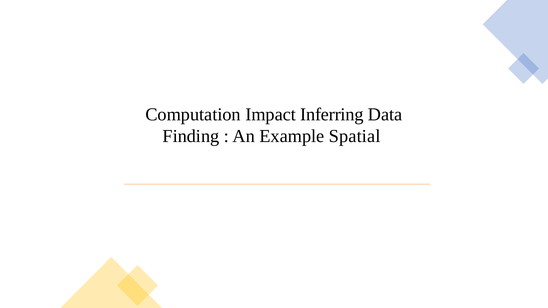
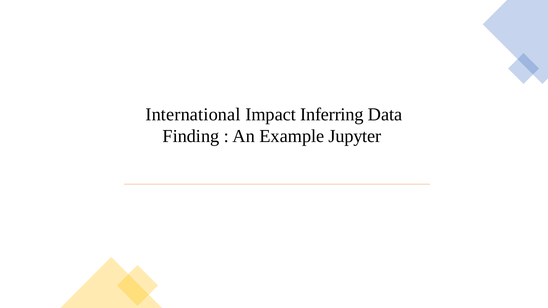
Computation: Computation -> International
Spatial: Spatial -> Jupyter
